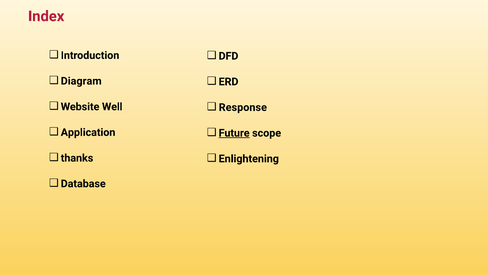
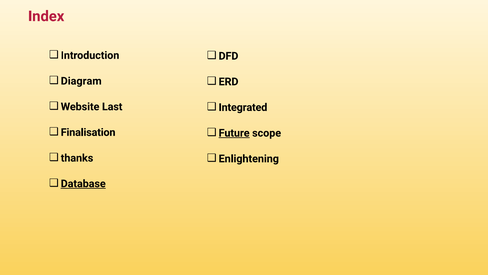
Well: Well -> Last
Response: Response -> Integrated
Application: Application -> Finalisation
Database underline: none -> present
